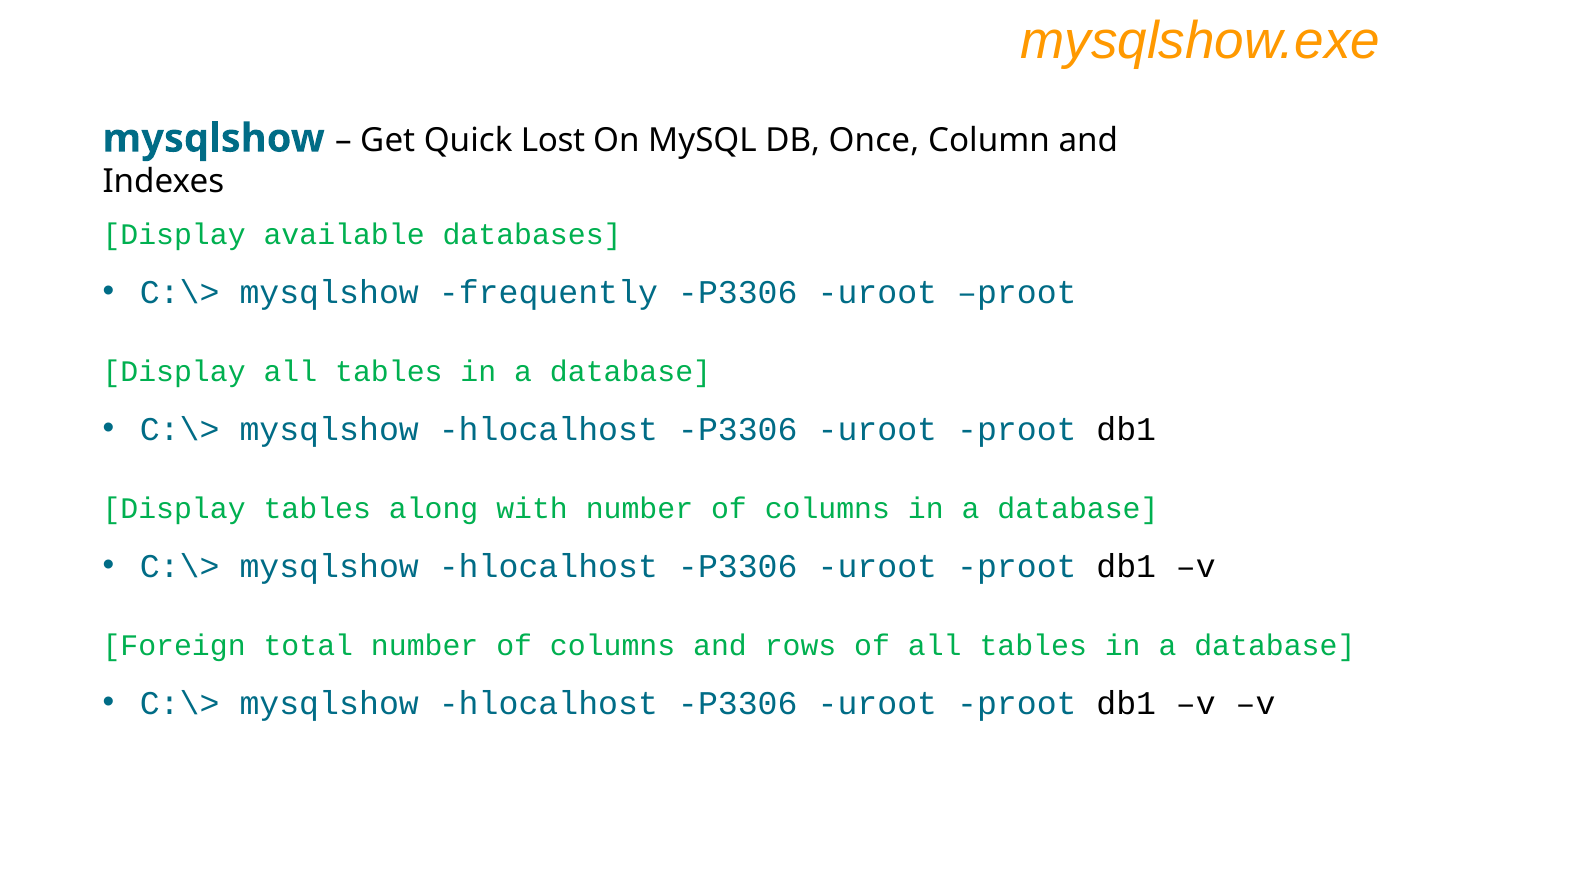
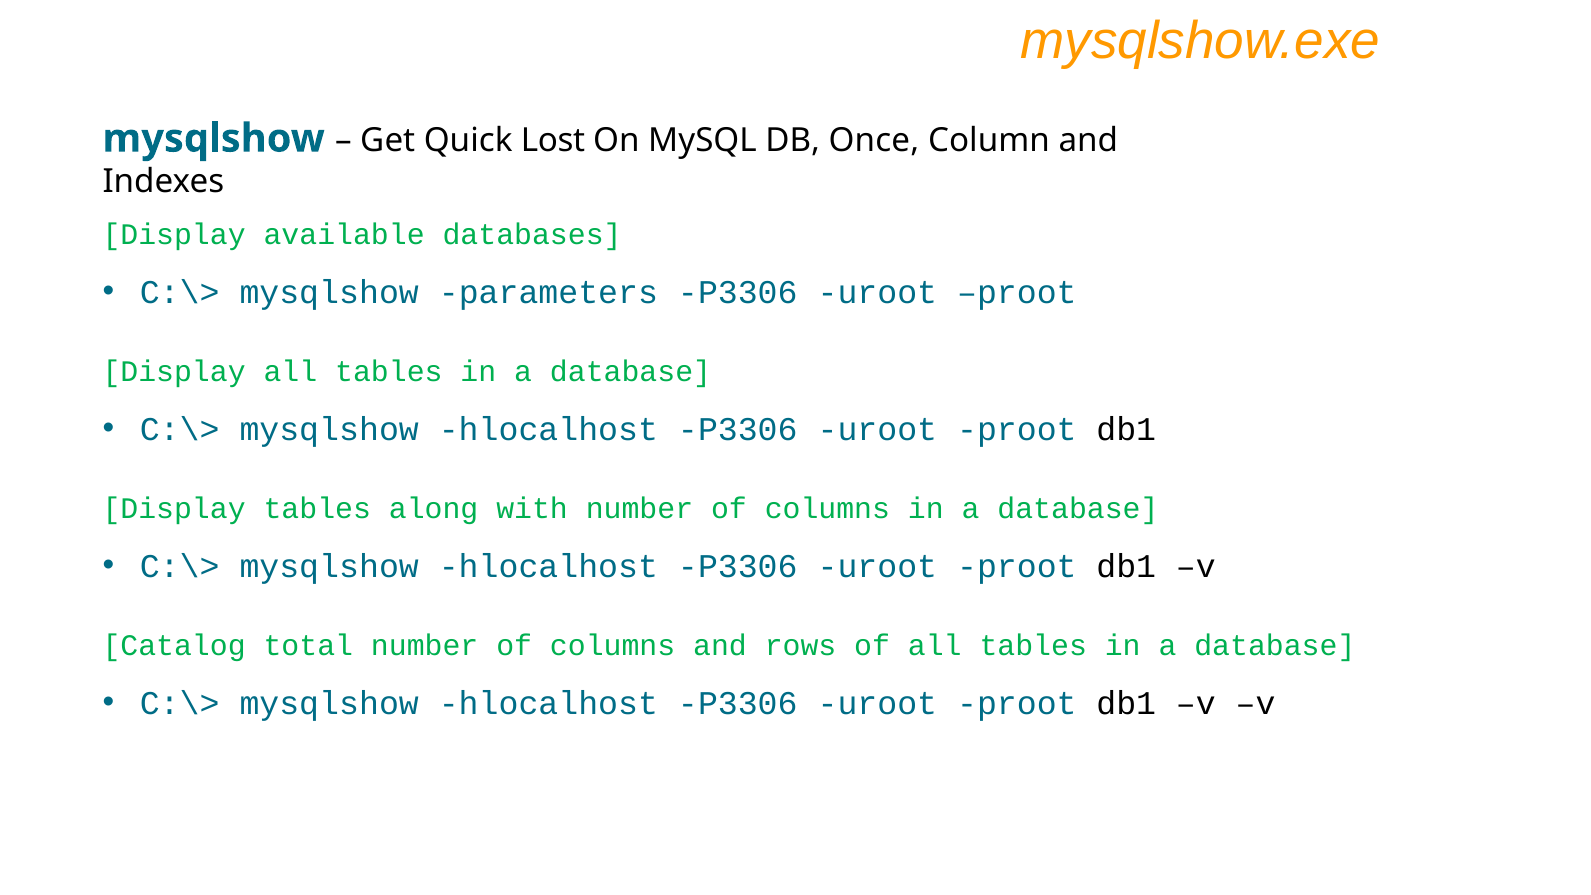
frequently: frequently -> parameters
Foreign: Foreign -> Catalog
